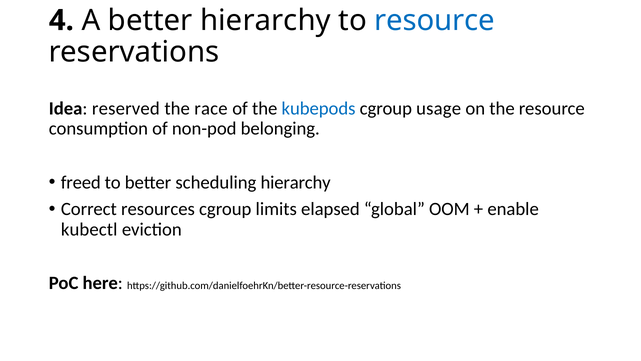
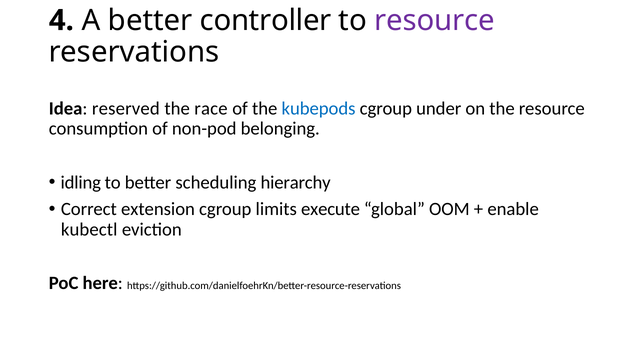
better hierarchy: hierarchy -> controller
resource at (435, 20) colour: blue -> purple
usage: usage -> under
freed: freed -> idling
resources: resources -> extension
elapsed: elapsed -> execute
